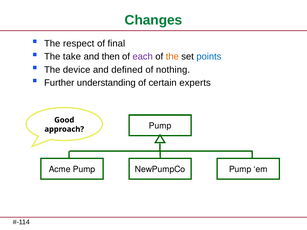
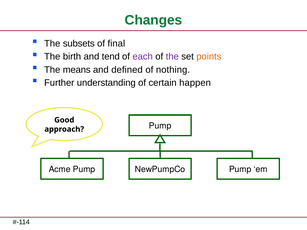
respect: respect -> subsets
take: take -> birth
then: then -> tend
the at (172, 57) colour: orange -> purple
points colour: blue -> orange
device: device -> means
experts: experts -> happen
